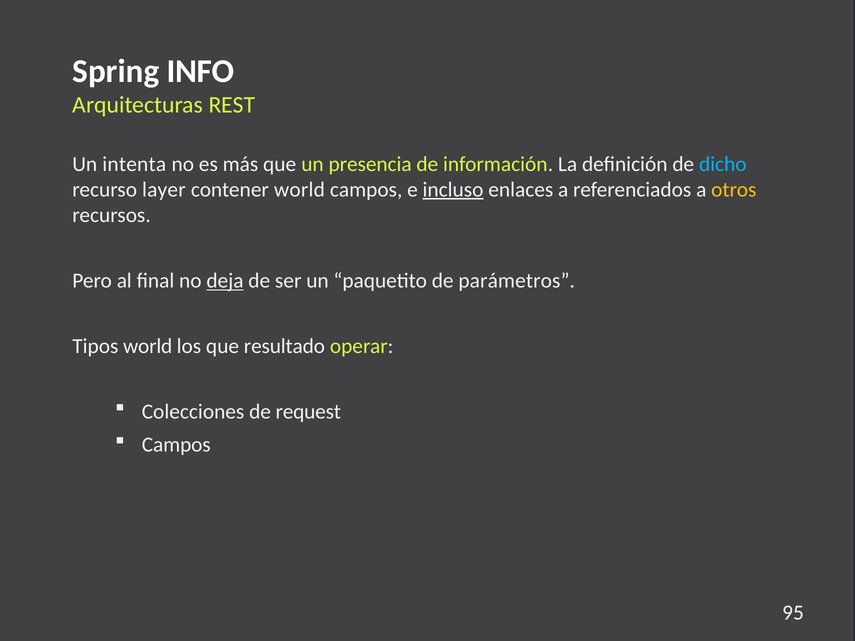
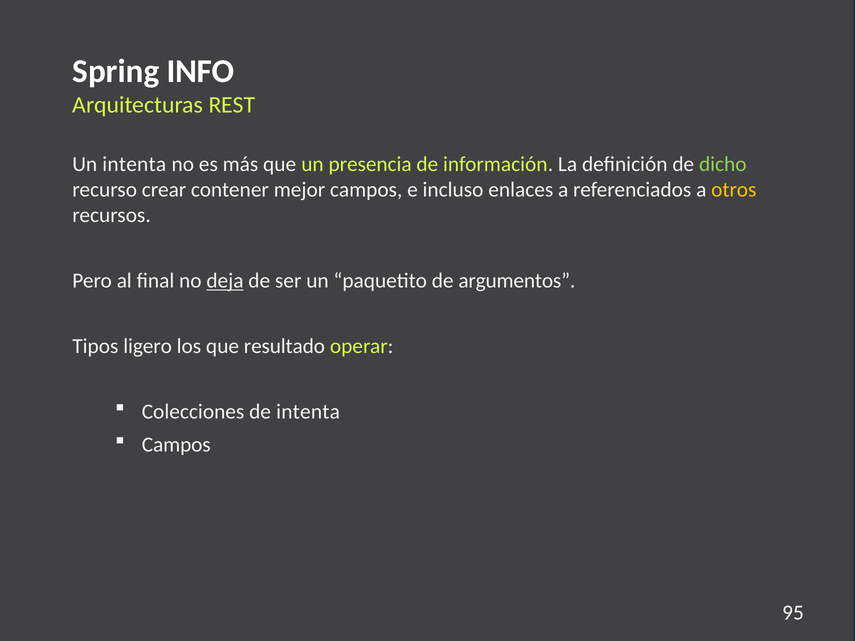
dicho colour: light blue -> light green
layer: layer -> crear
contener world: world -> mejor
incluso underline: present -> none
parámetros: parámetros -> argumentos
Tipos world: world -> ligero
de request: request -> intenta
